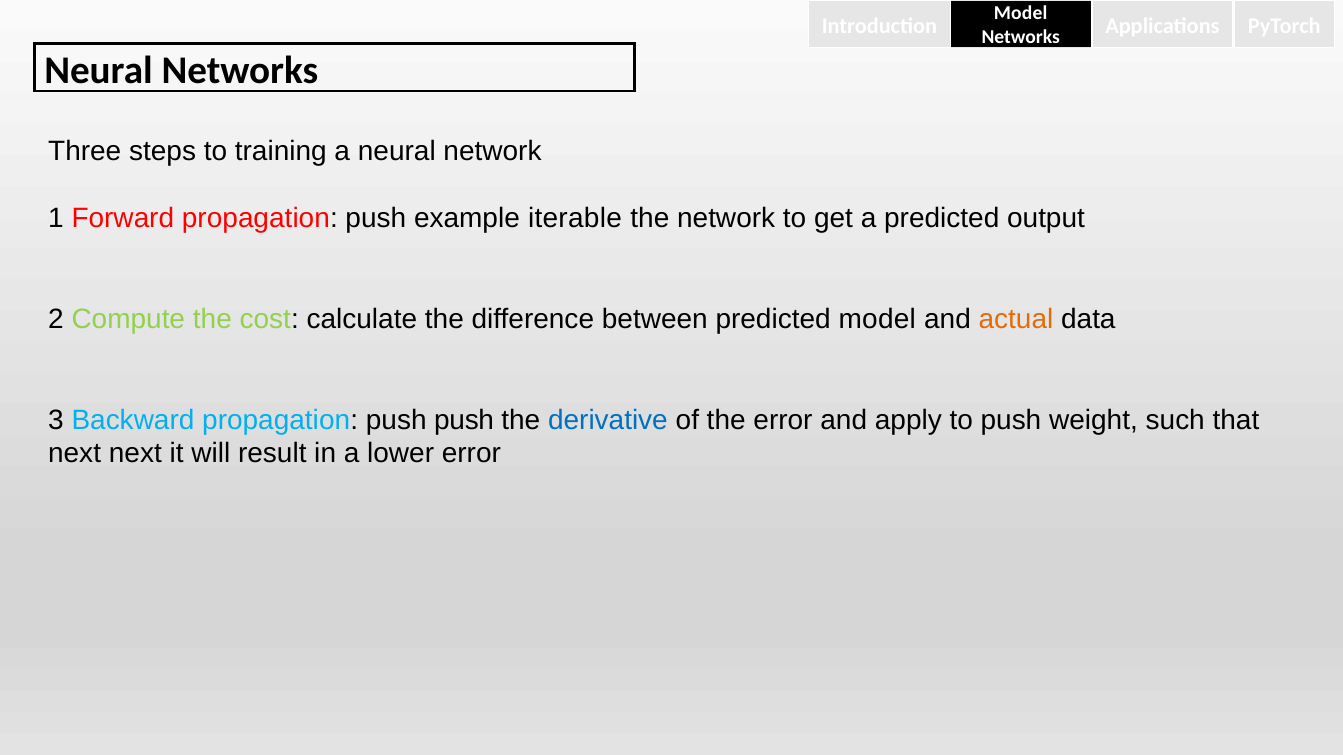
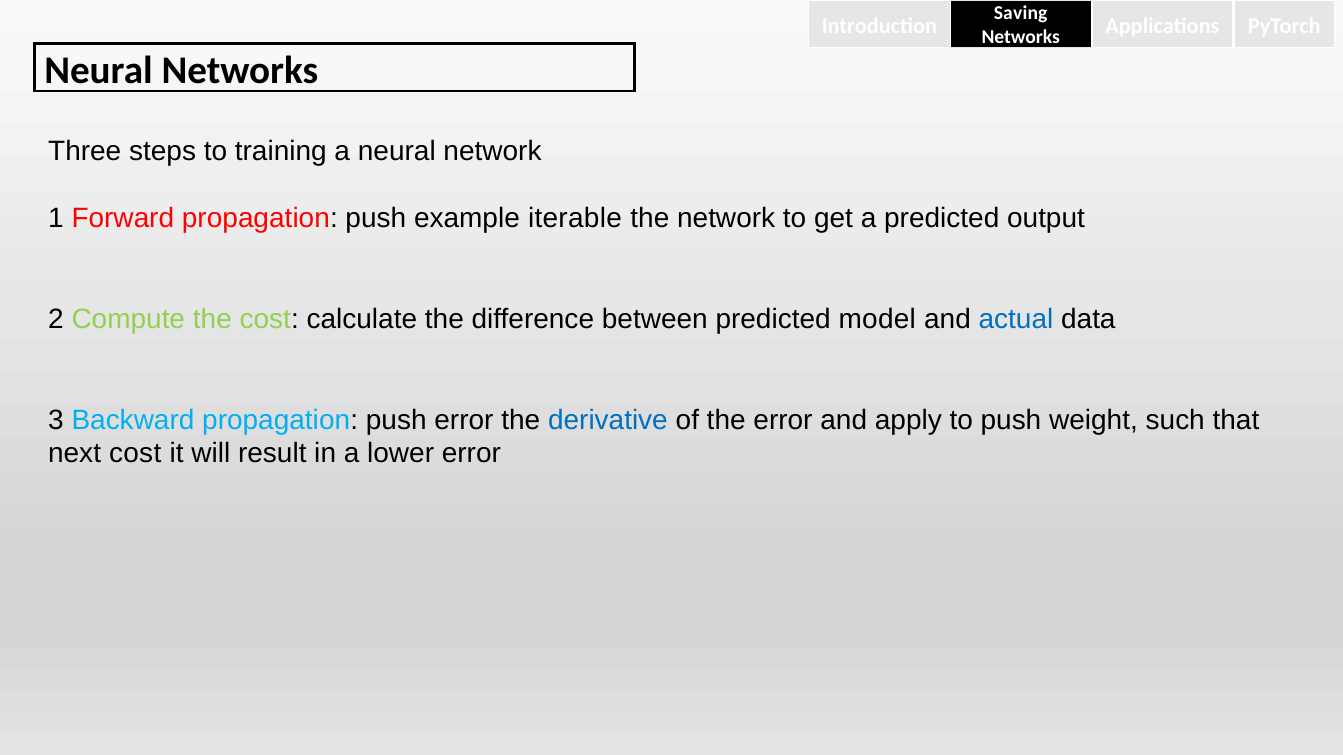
Model at (1021, 13): Model -> Saving
actual colour: orange -> blue
push push: push -> error
next next: next -> cost
